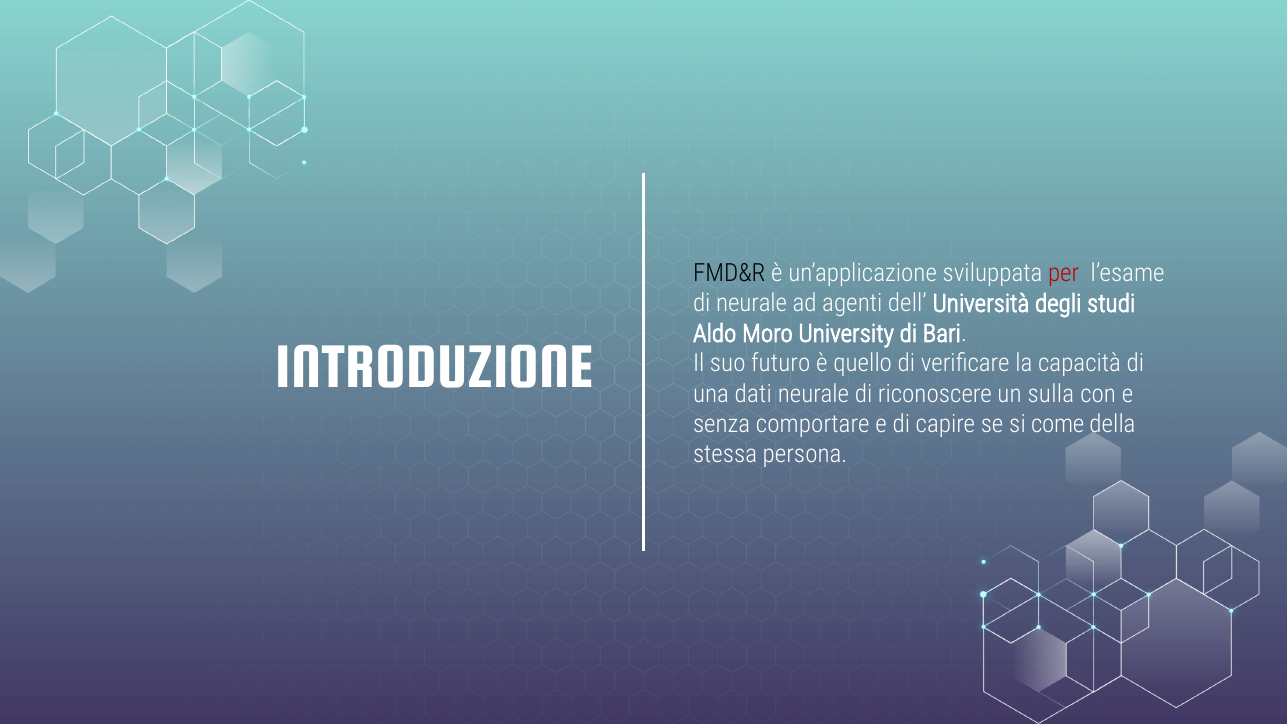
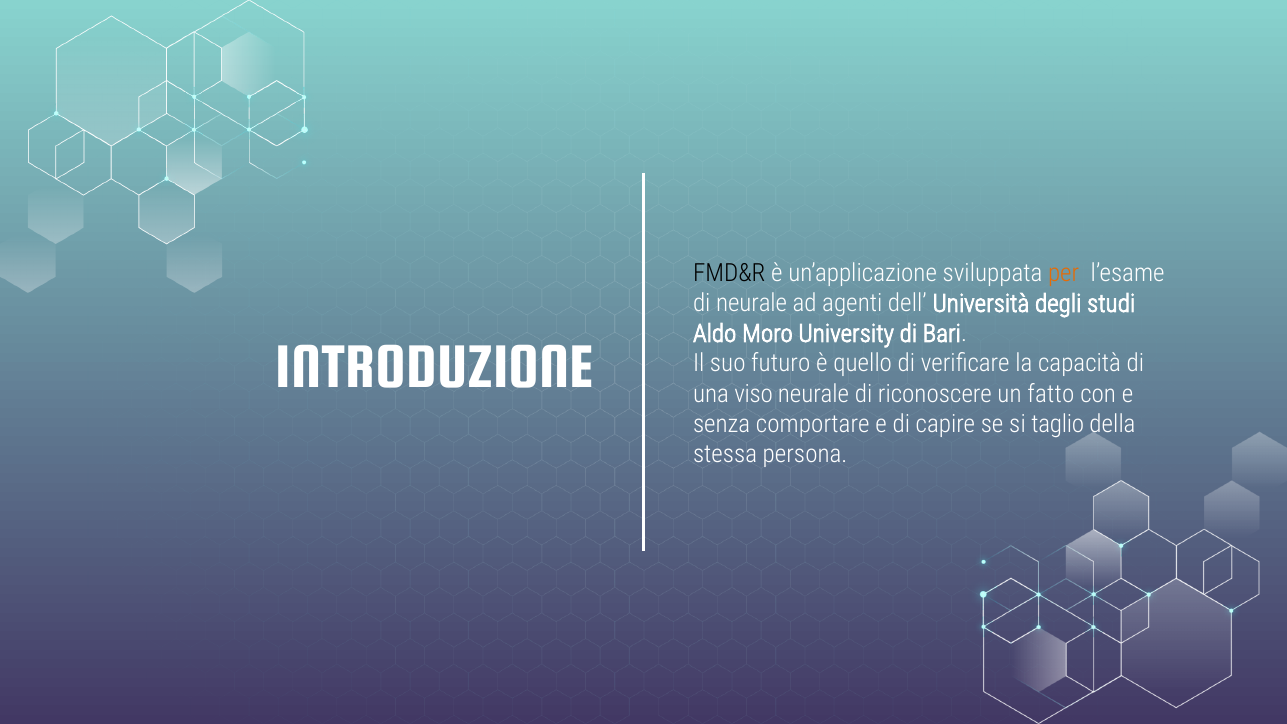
per colour: red -> orange
dati: dati -> viso
sulla: sulla -> fatto
come: come -> taglio
